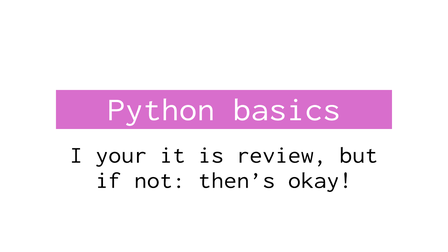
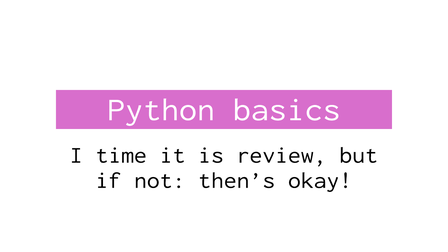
your: your -> time
